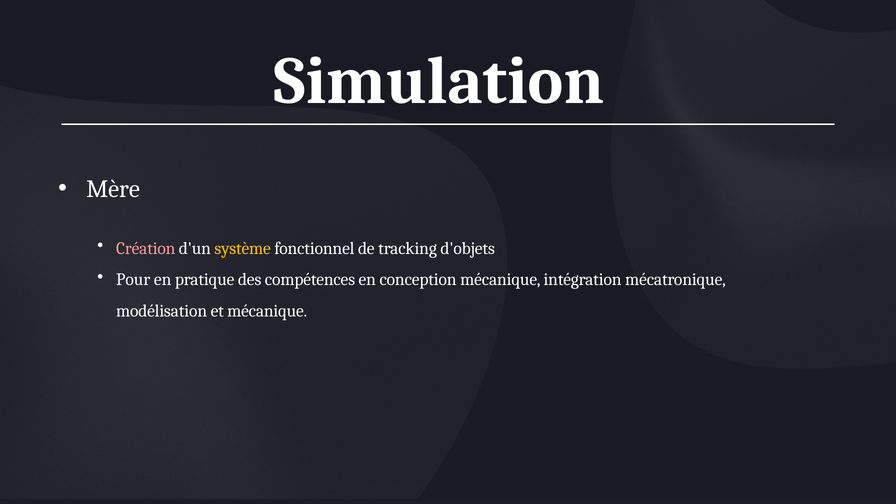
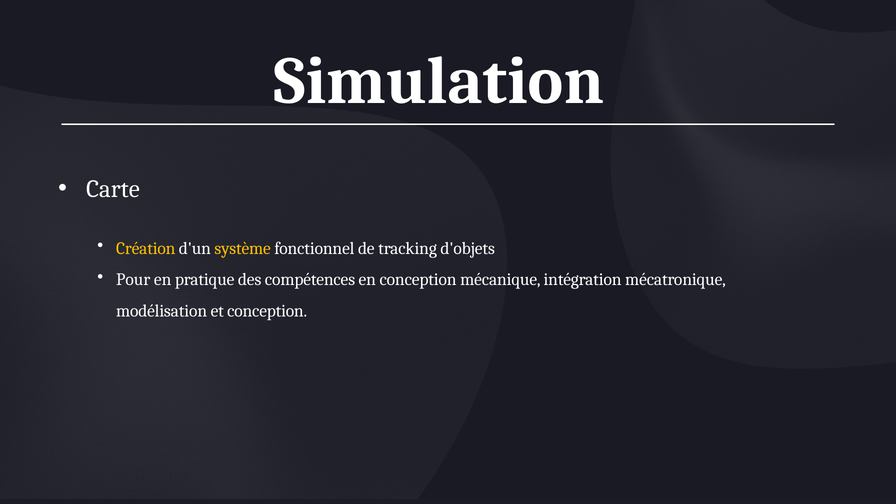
Mère: Mère -> Carte
Création colour: pink -> yellow
et mécanique: mécanique -> conception
